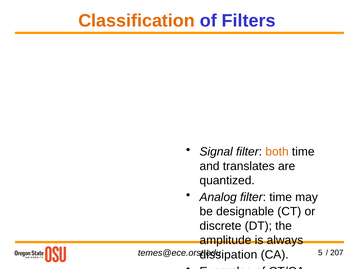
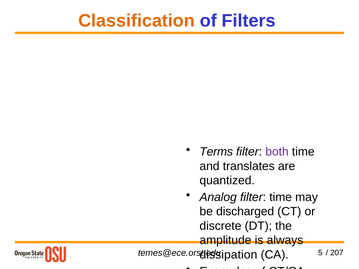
Signal: Signal -> Terms
both colour: orange -> purple
designable: designable -> discharged
